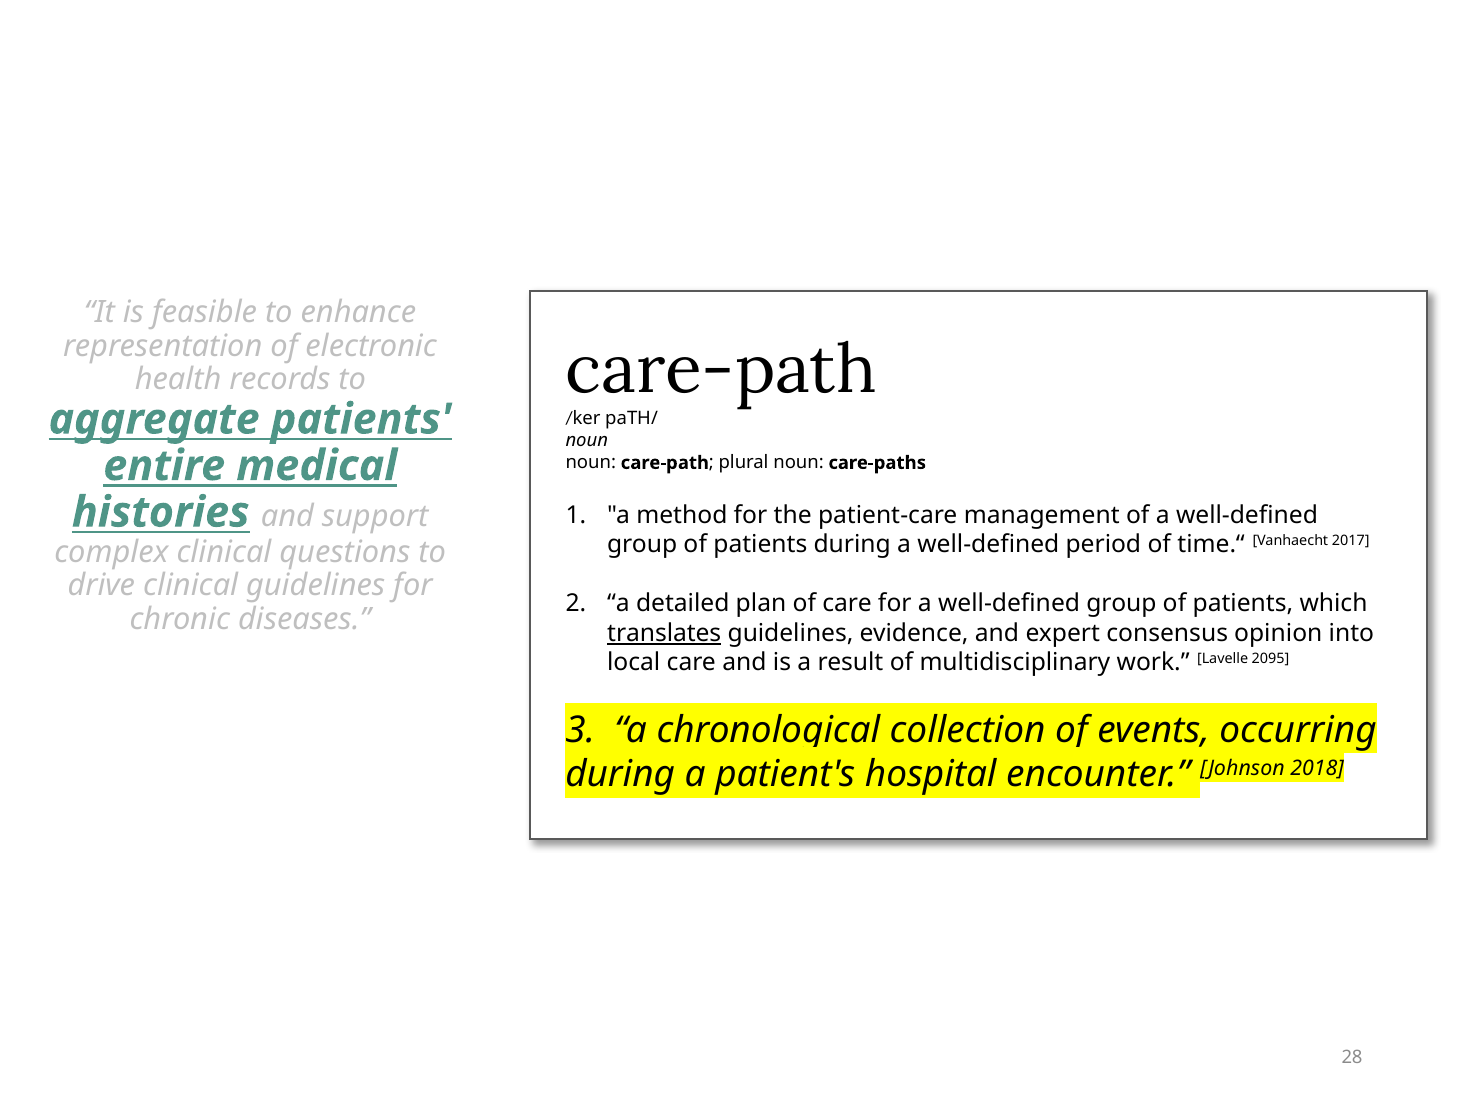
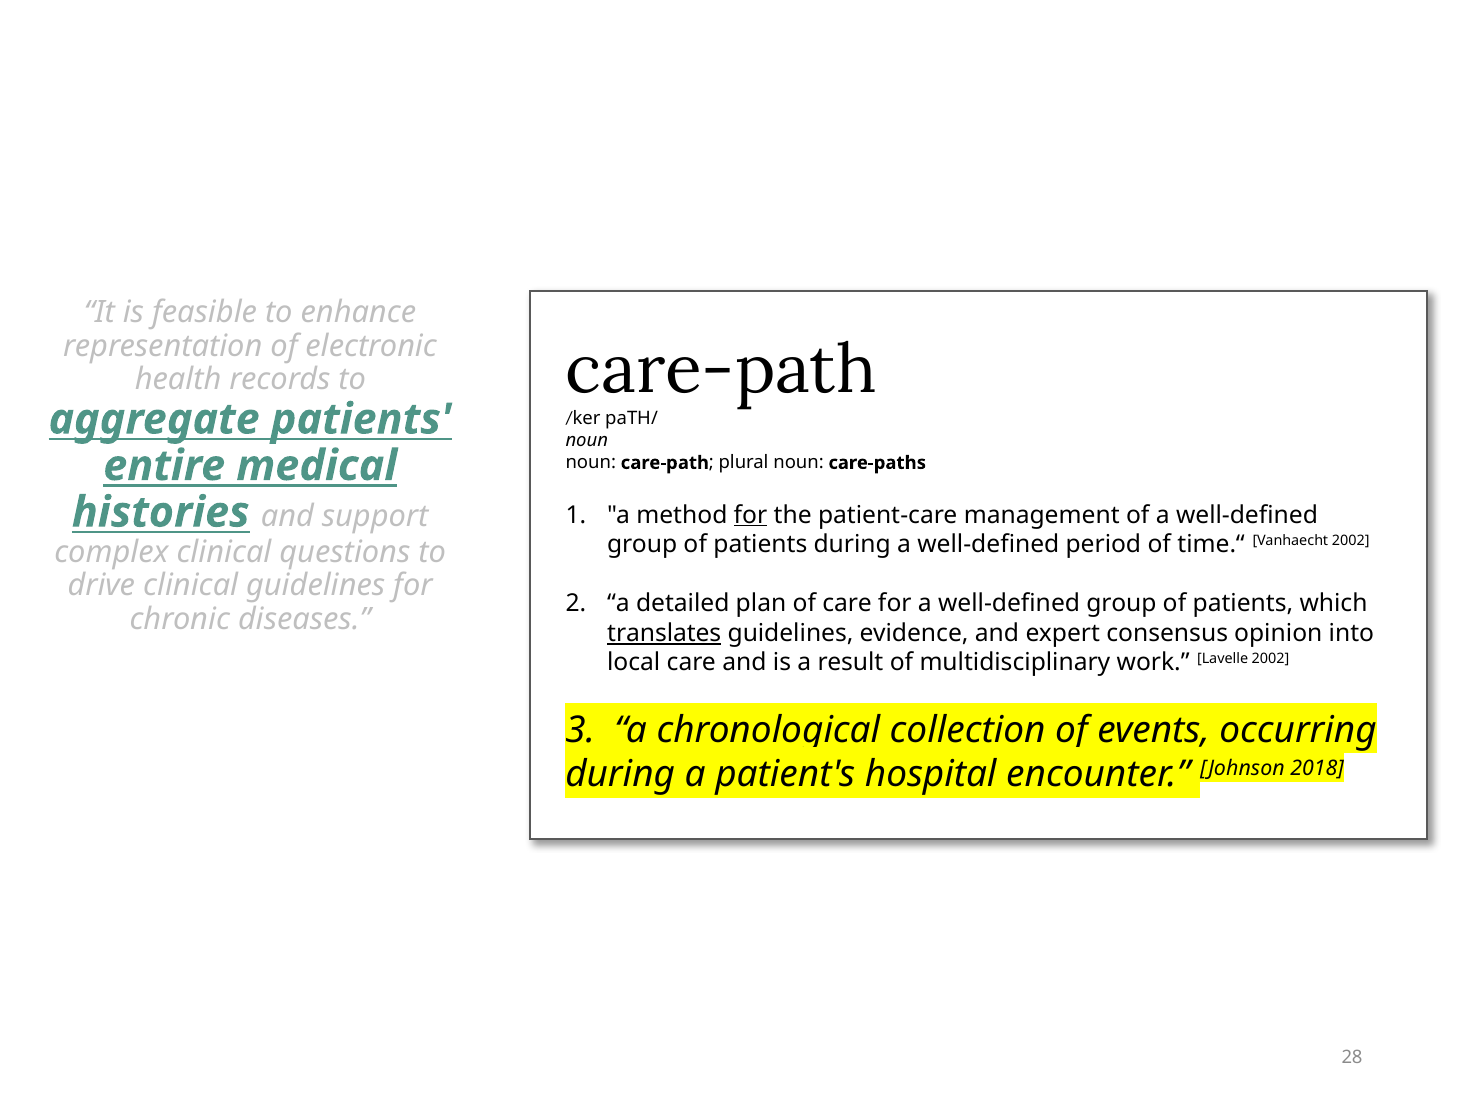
for at (750, 515) underline: none -> present
Vanhaecht 2017: 2017 -> 2002
Lavelle 2095: 2095 -> 2002
